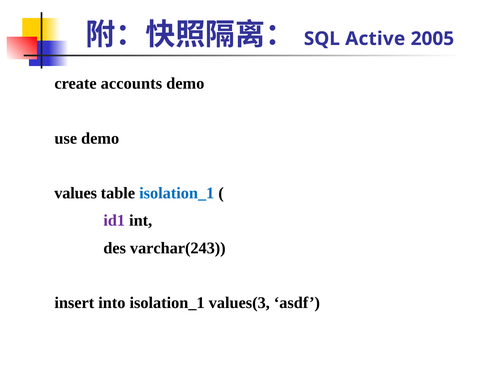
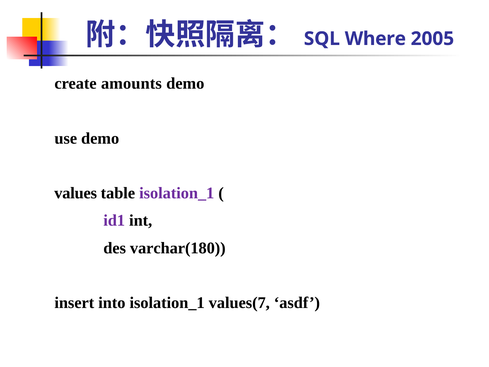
Active: Active -> Where
accounts: accounts -> amounts
isolation_1 at (177, 193) colour: blue -> purple
varchar(243: varchar(243 -> varchar(180
values(3: values(3 -> values(7
